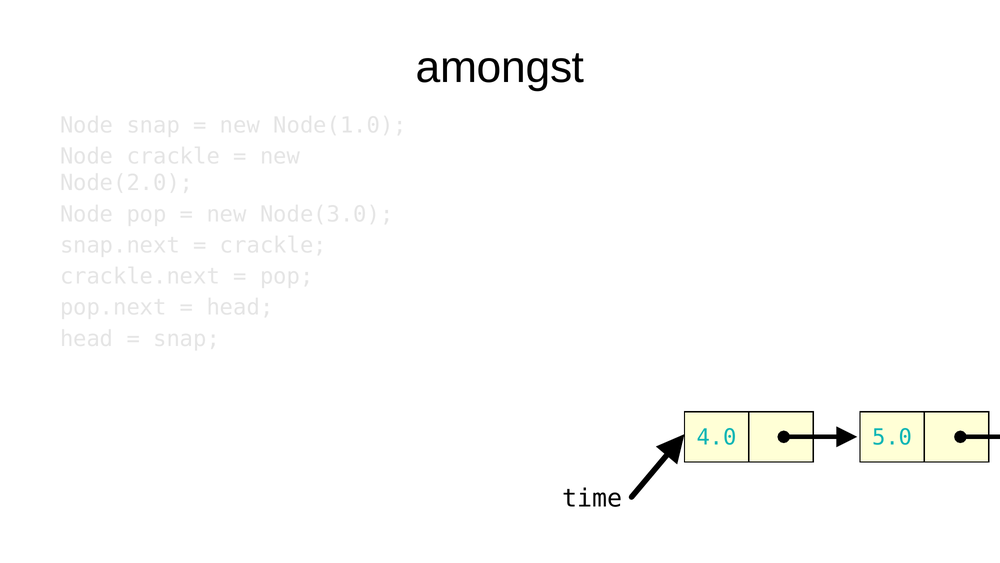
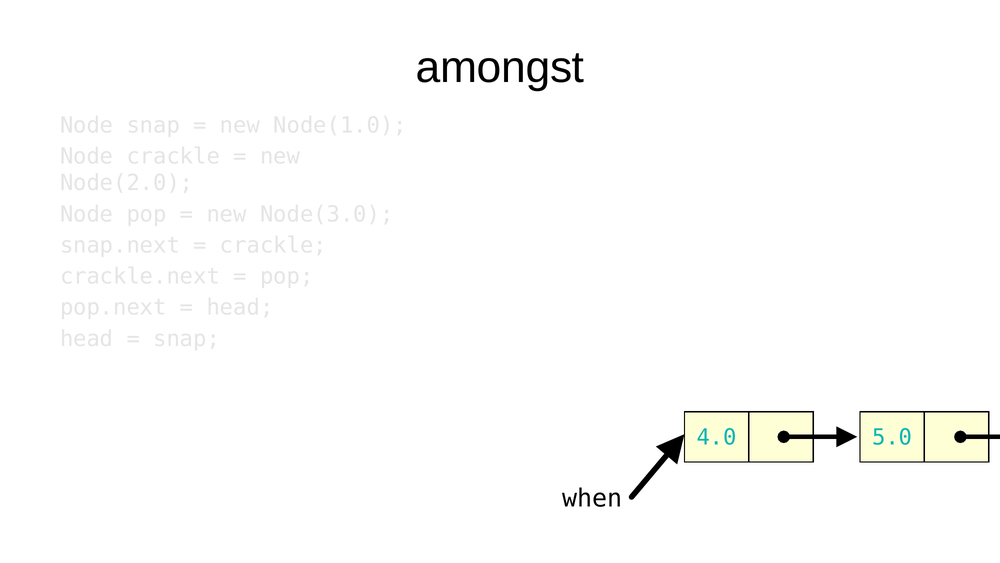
time: time -> when
